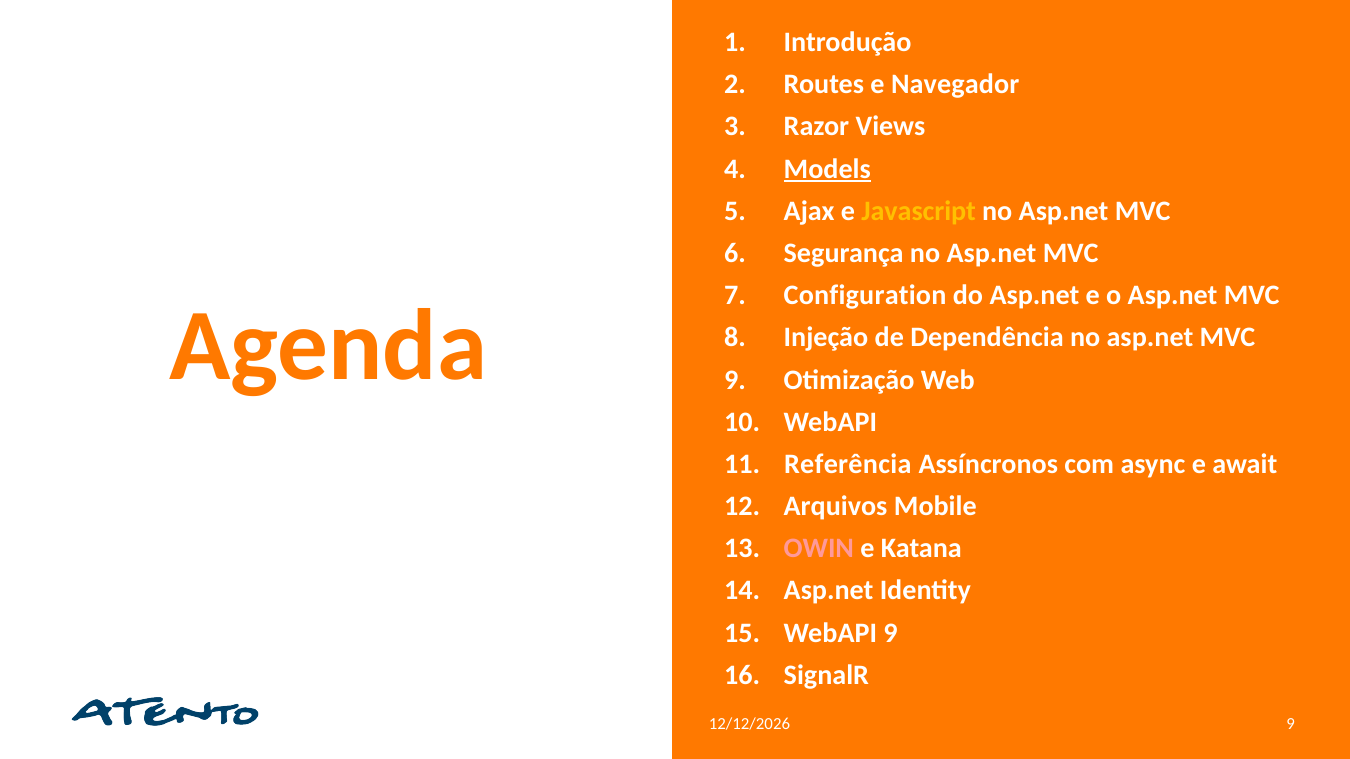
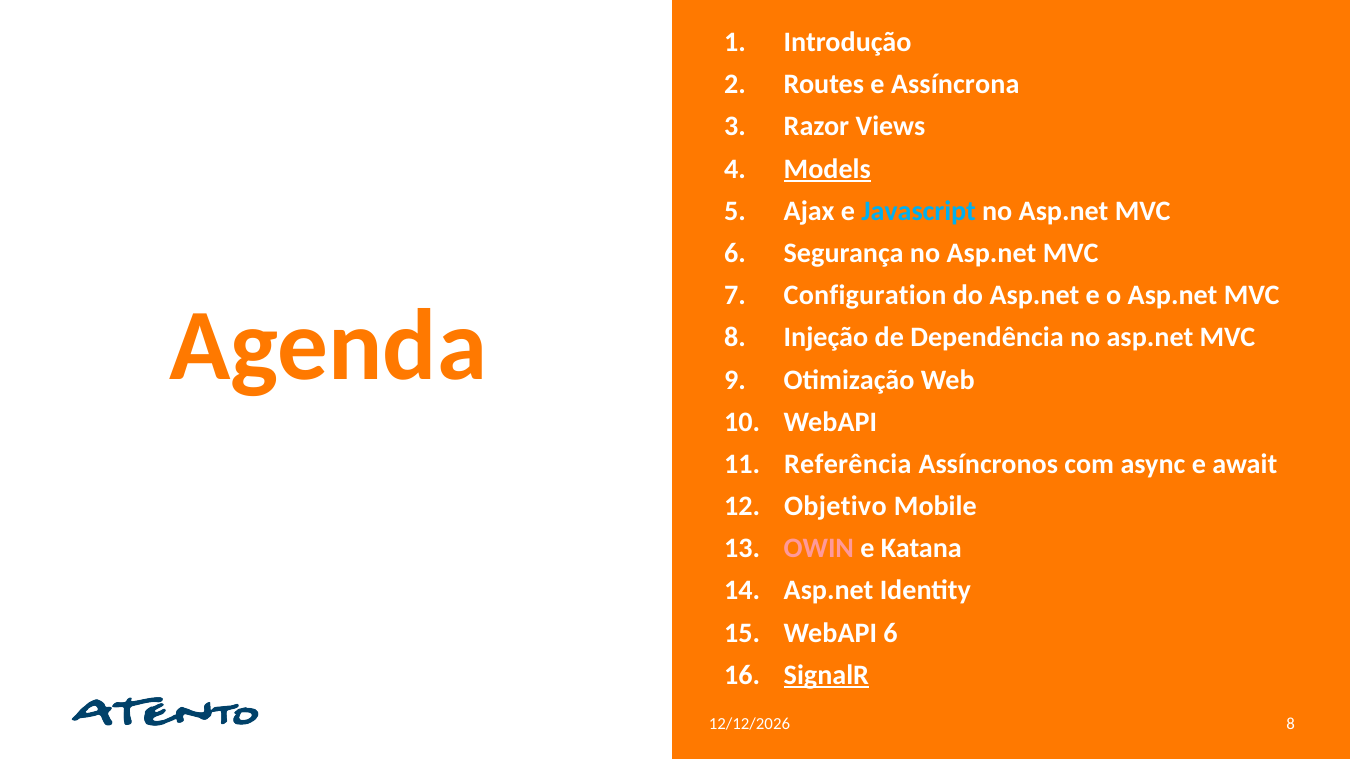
Navegador: Navegador -> Assíncrona
Javascript colour: yellow -> light blue
Arquivos: Arquivos -> Objetivo
WebAPI 9: 9 -> 6
SignalR underline: none -> present
9 at (1291, 725): 9 -> 8
